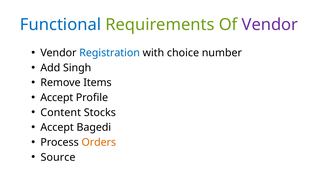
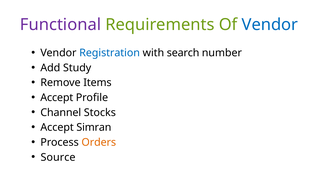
Functional colour: blue -> purple
Vendor at (270, 25) colour: purple -> blue
choice: choice -> search
Singh: Singh -> Study
Content: Content -> Channel
Bagedi: Bagedi -> Simran
